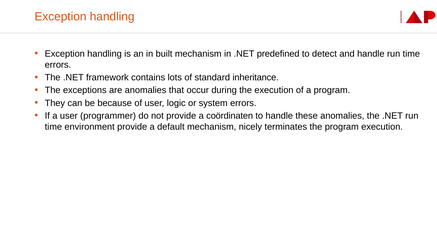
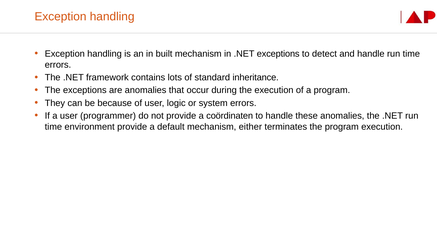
.NET predefined: predefined -> exceptions
nicely: nicely -> either
